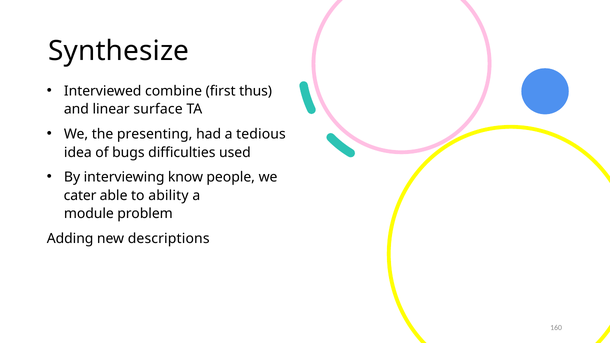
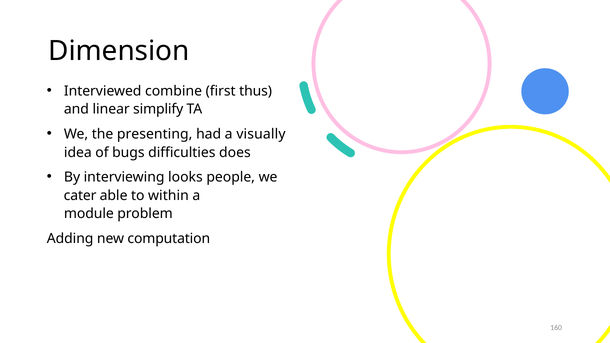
Synthesize: Synthesize -> Dimension
surface: surface -> simplify
tedious: tedious -> visually
used: used -> does
know: know -> looks
ability: ability -> within
descriptions: descriptions -> computation
